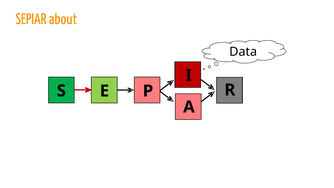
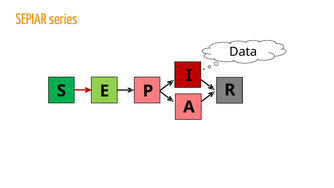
about: about -> series
